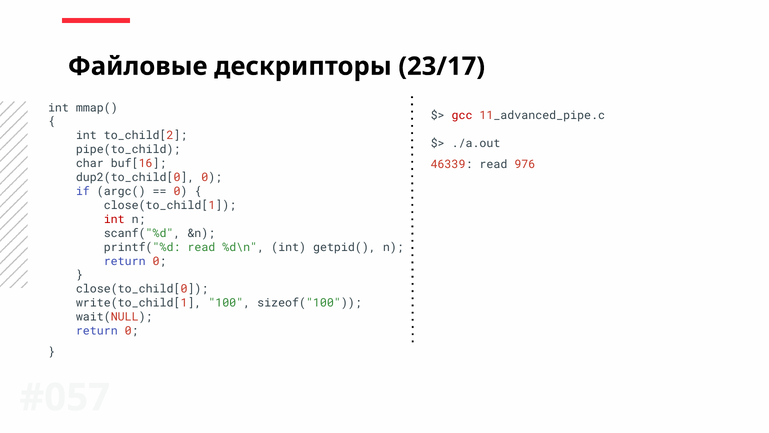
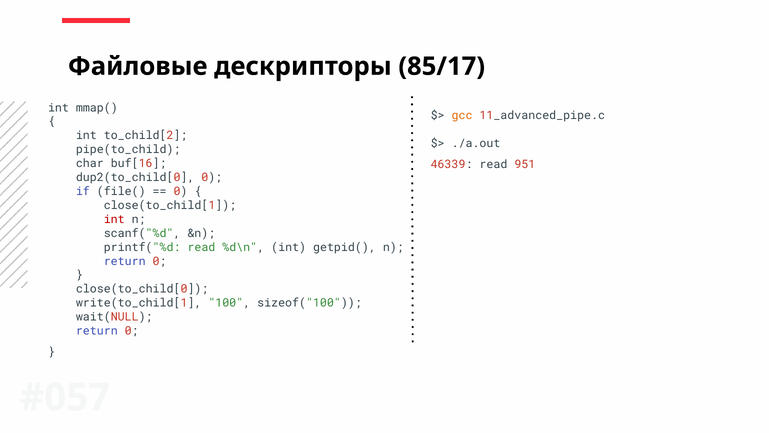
23/17: 23/17 -> 85/17
gcc colour: red -> orange
976: 976 -> 951
argc(: argc( -> file(
